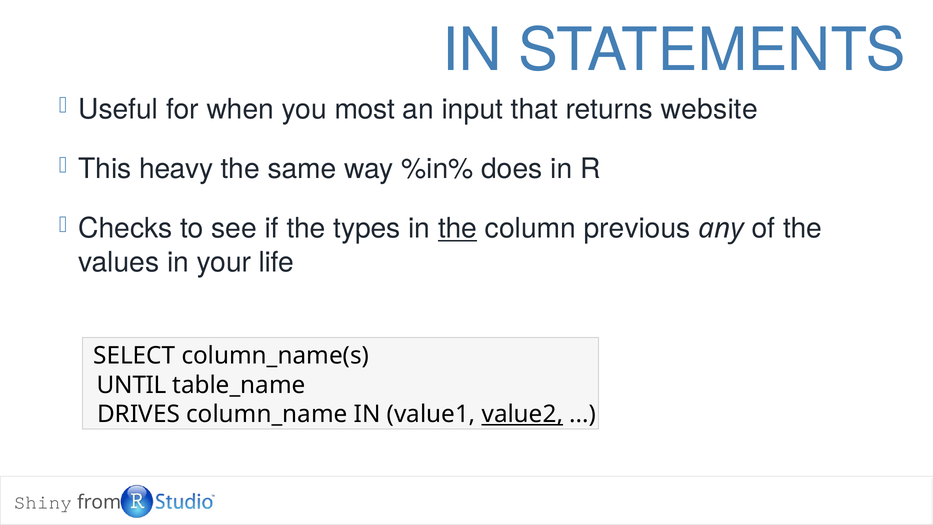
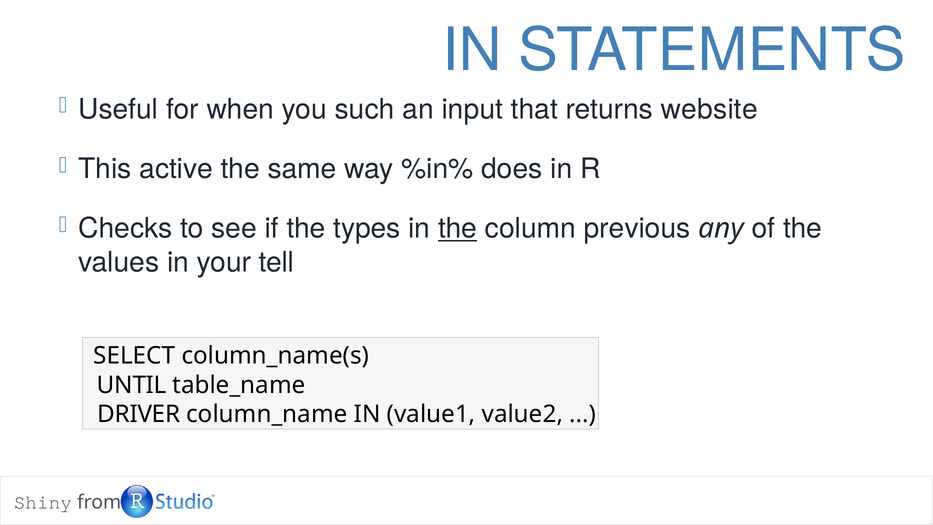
most: most -> such
heavy: heavy -> active
life: life -> tell
DRIVES: DRIVES -> DRIVER
value2 underline: present -> none
